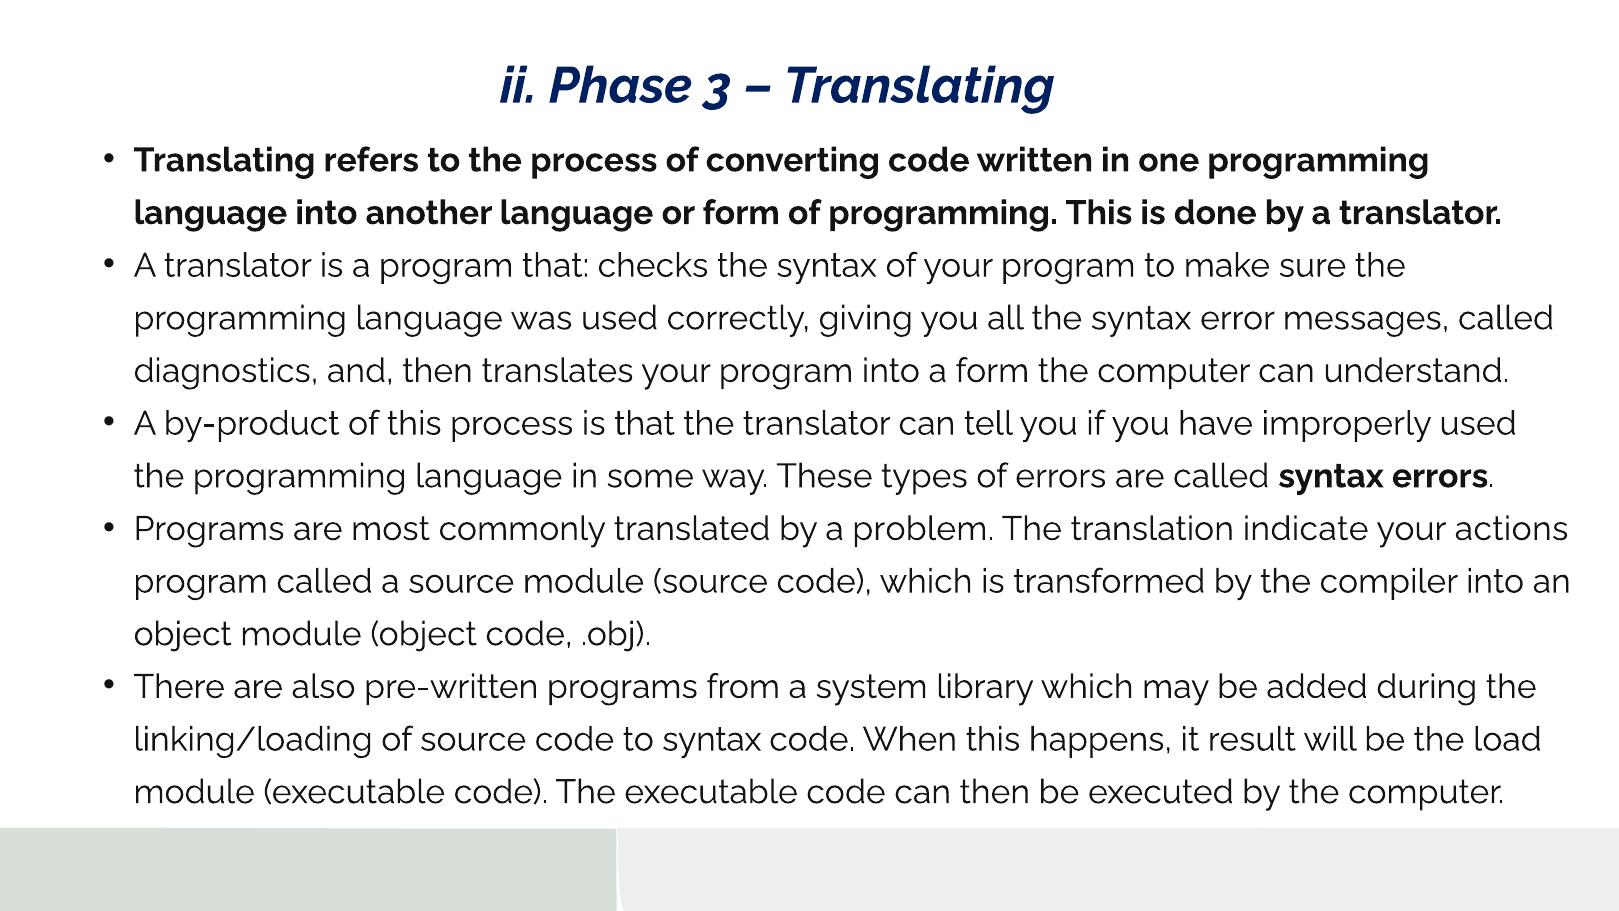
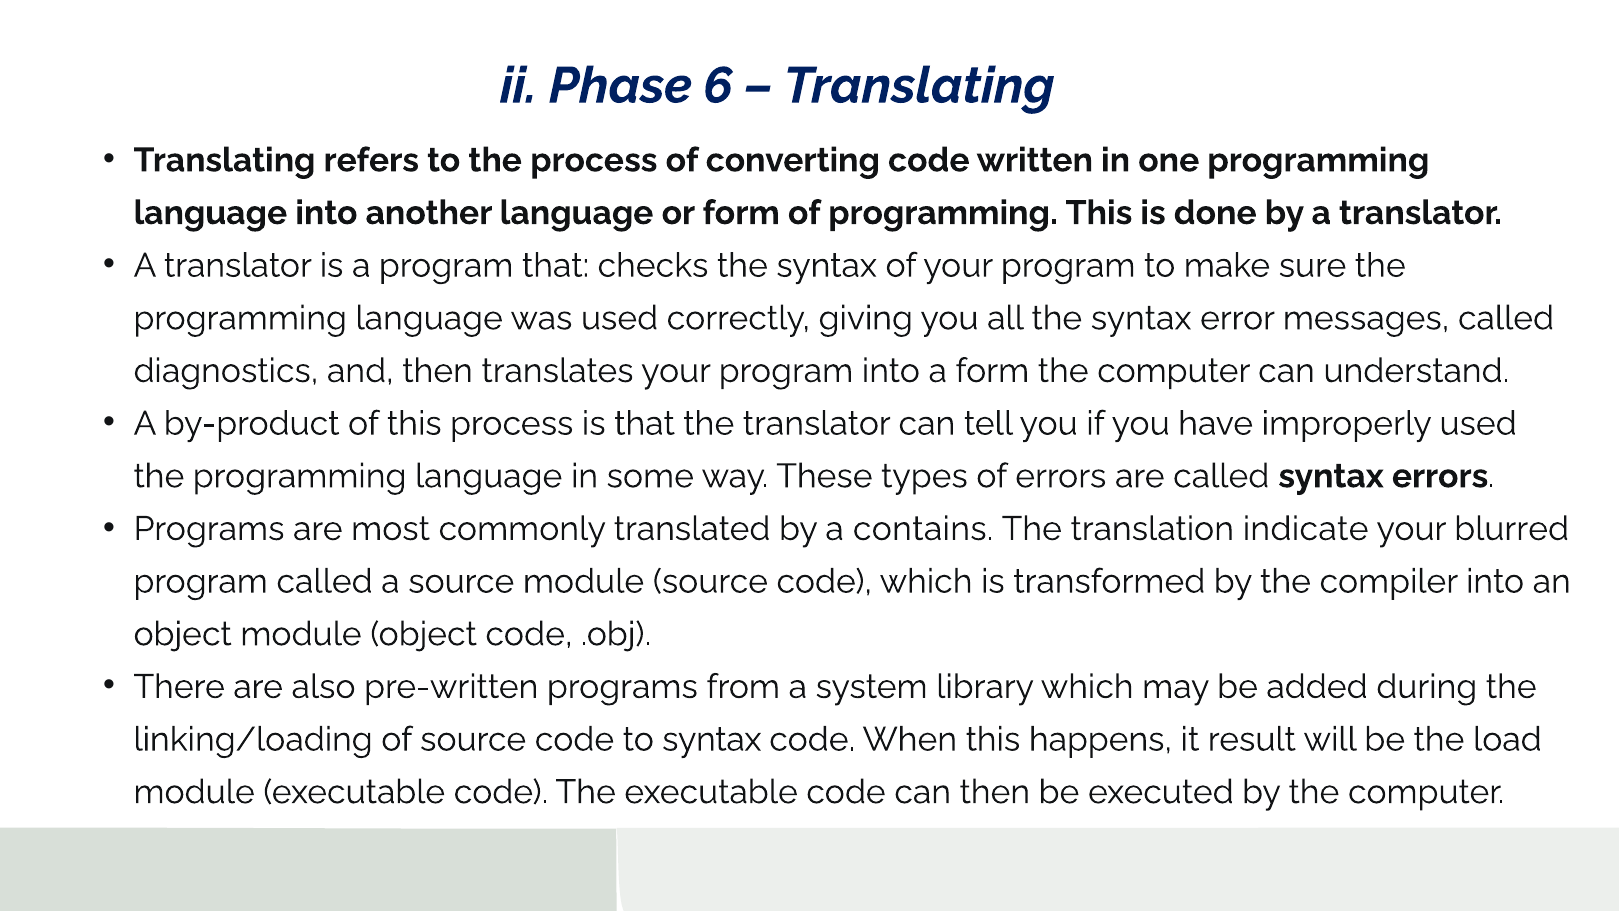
3: 3 -> 6
problem: problem -> contains
actions: actions -> blurred
